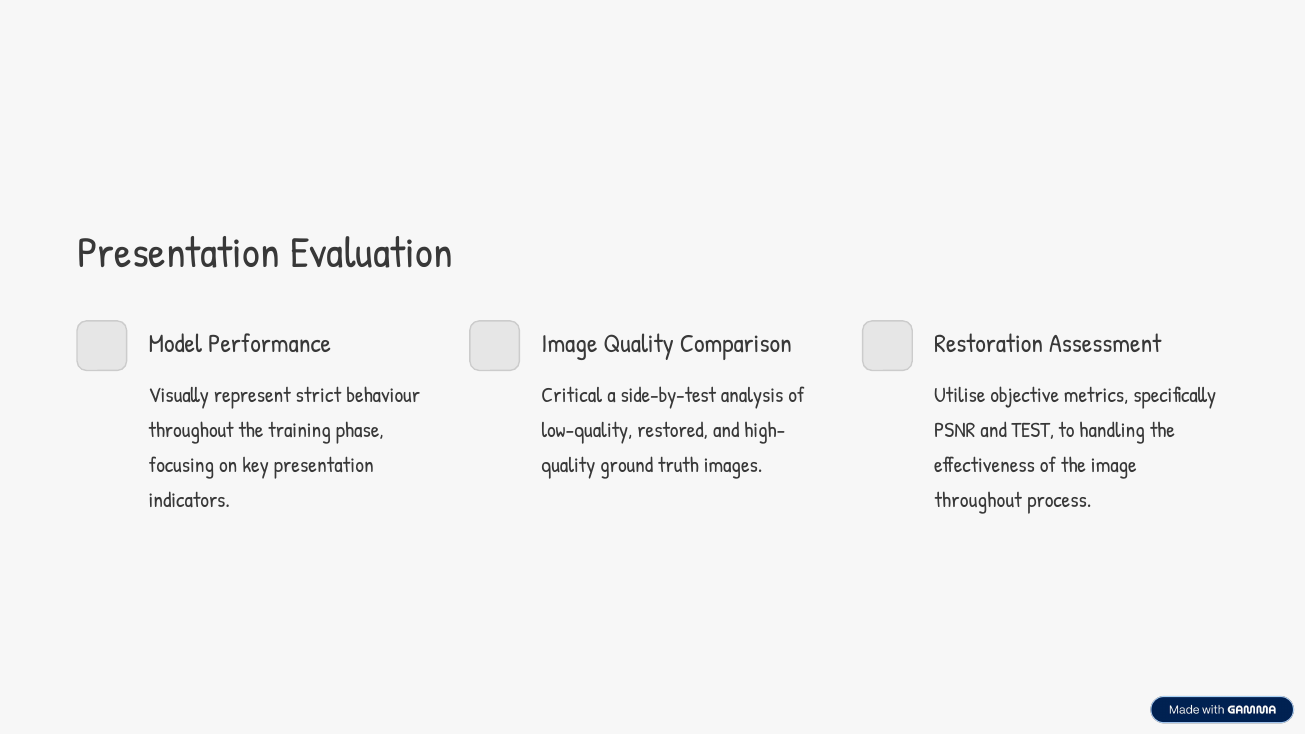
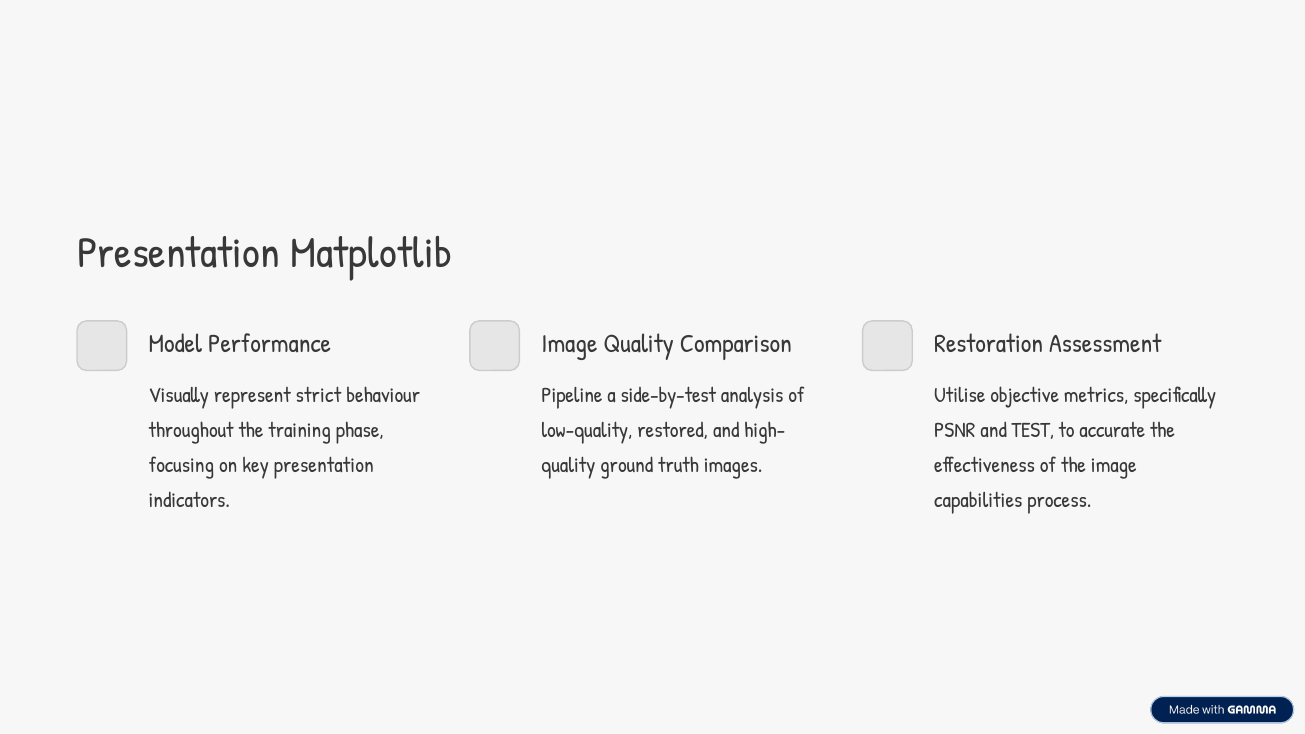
Evaluation: Evaluation -> Matplotlib
Critical: Critical -> Pipeline
handling: handling -> accurate
throughout at (978, 500): throughout -> capabilities
